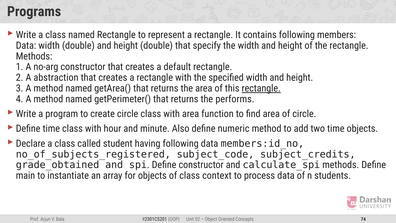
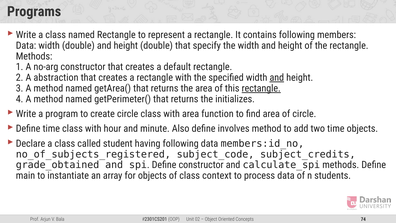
and at (277, 78) underline: none -> present
performs: performs -> initializes
numeric: numeric -> involves
